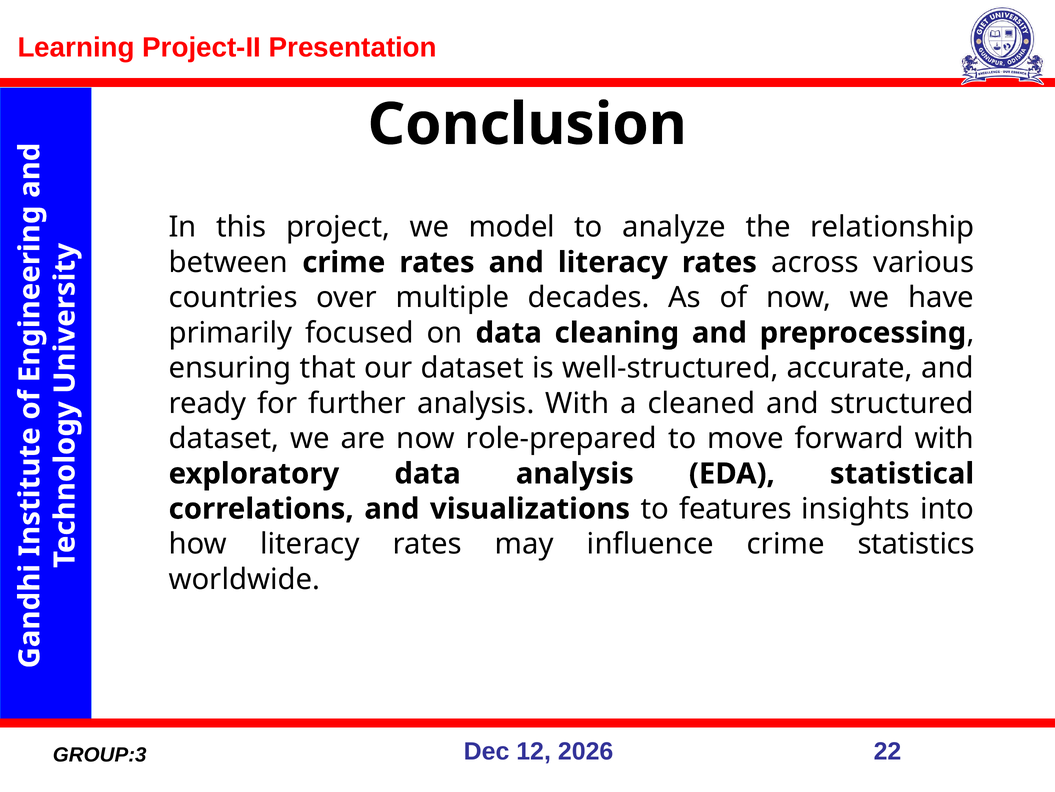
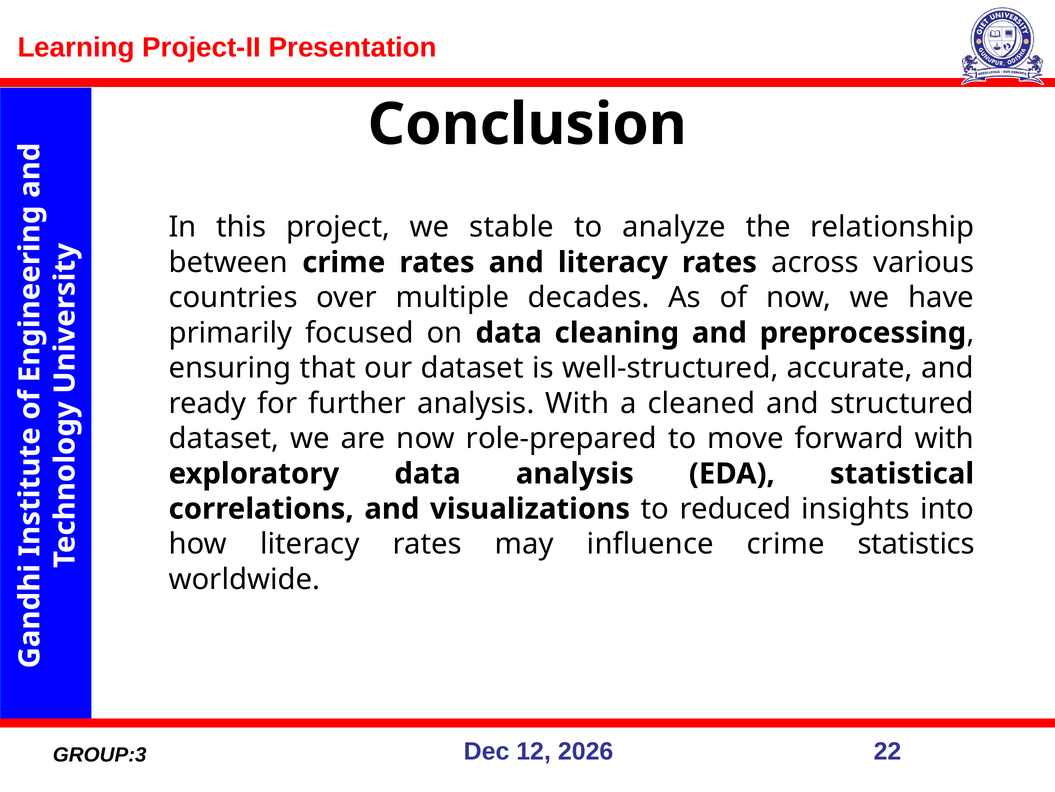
model: model -> stable
features: features -> reduced
